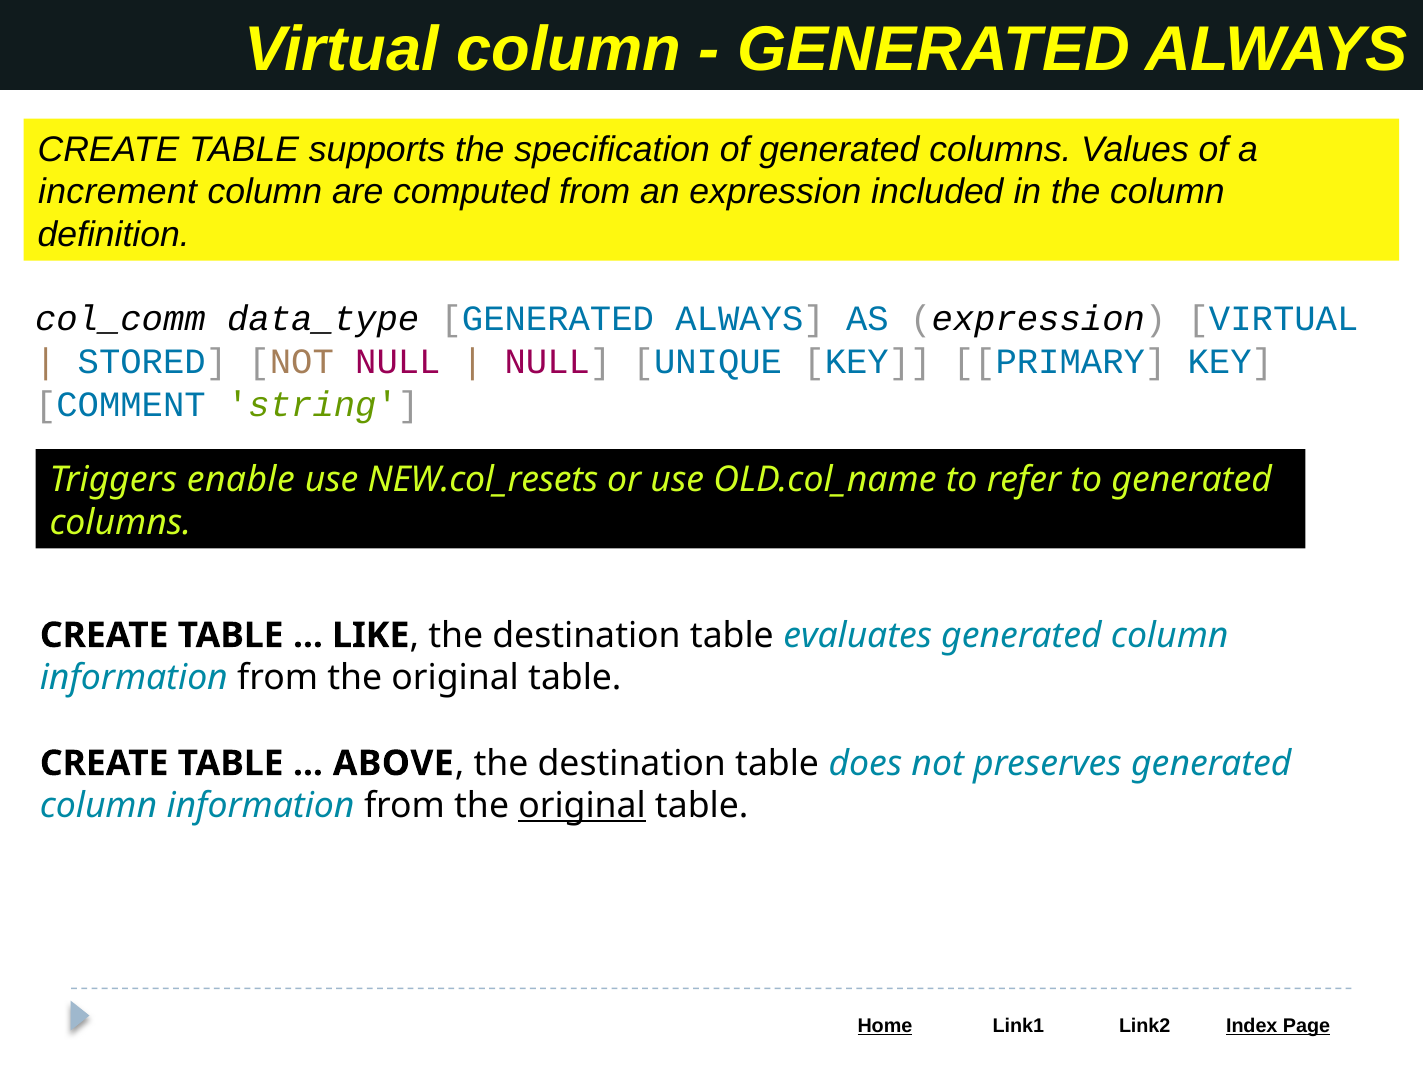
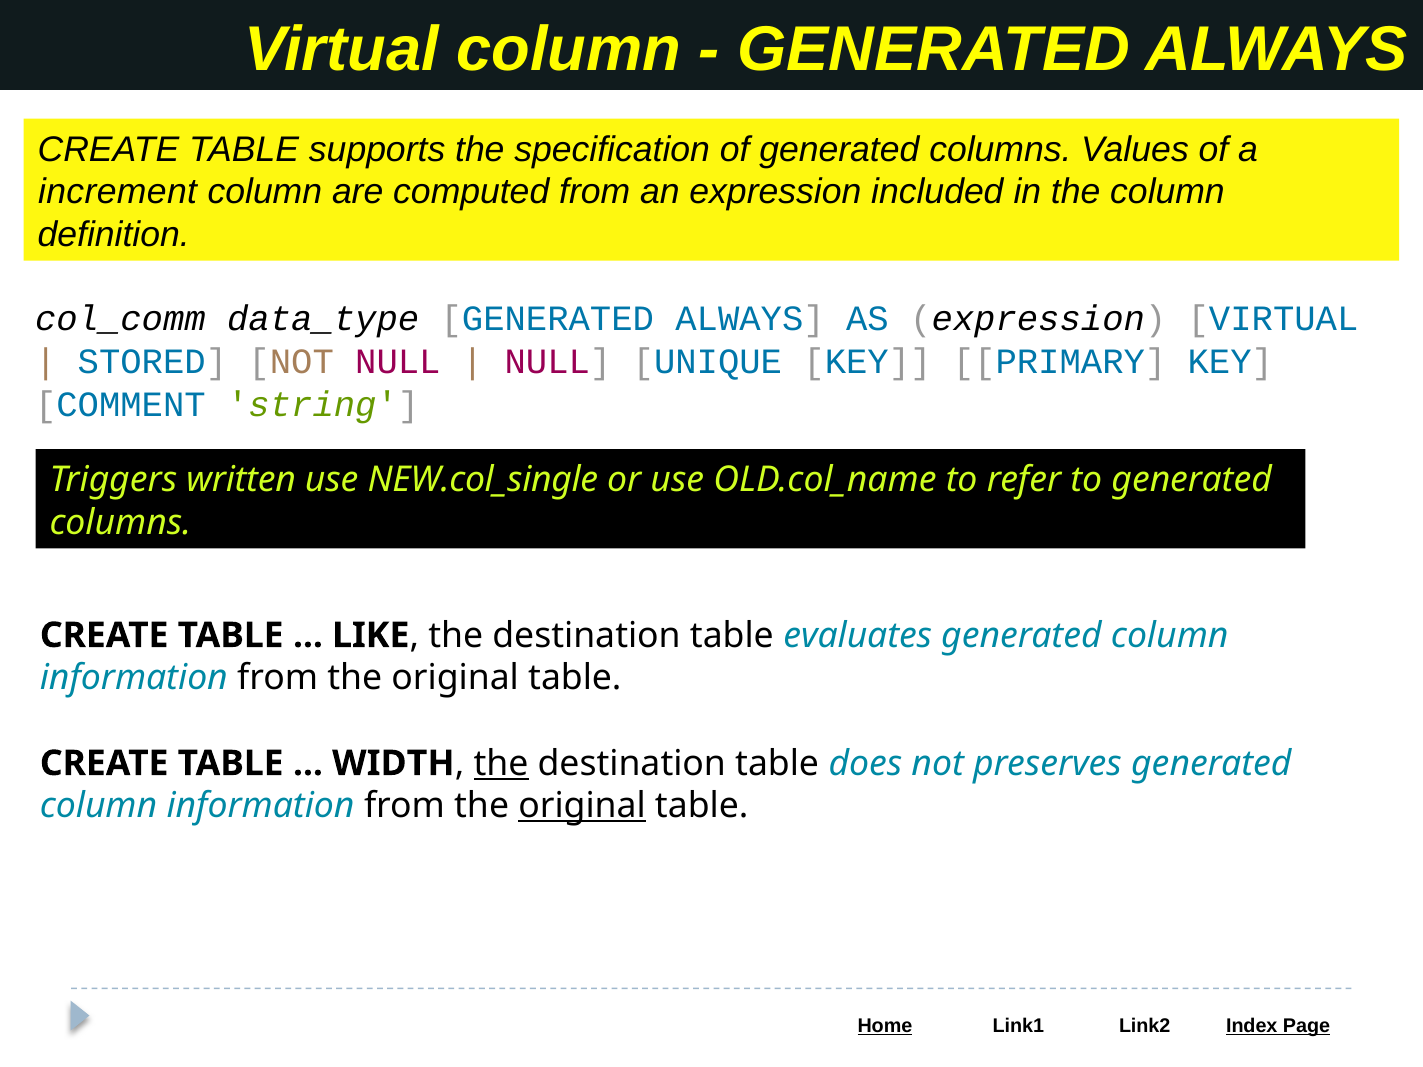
enable: enable -> written
NEW.col_resets: NEW.col_resets -> NEW.col_single
ABOVE: ABOVE -> WIDTH
the at (501, 764) underline: none -> present
